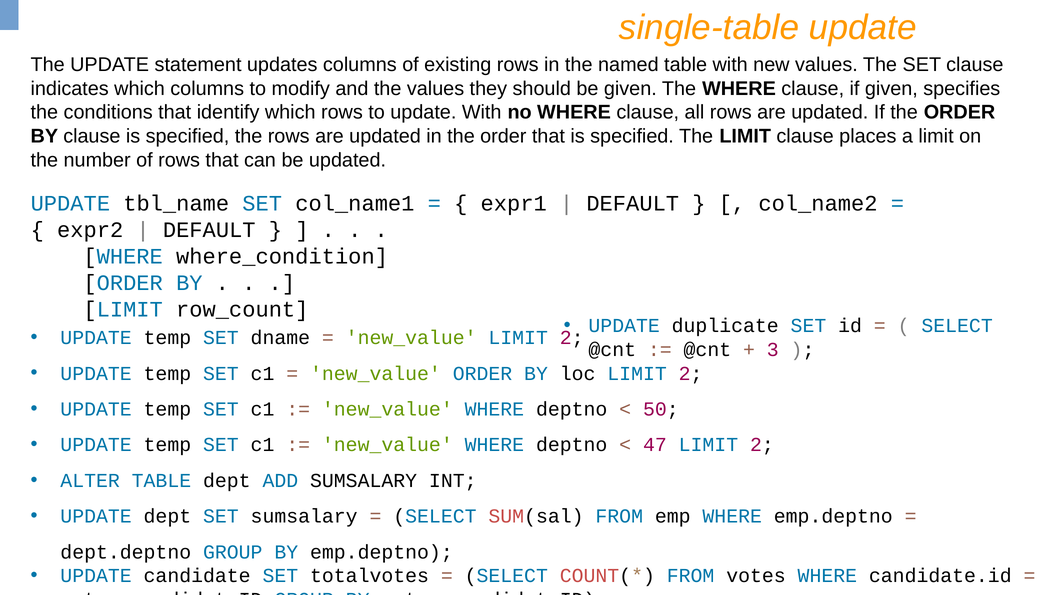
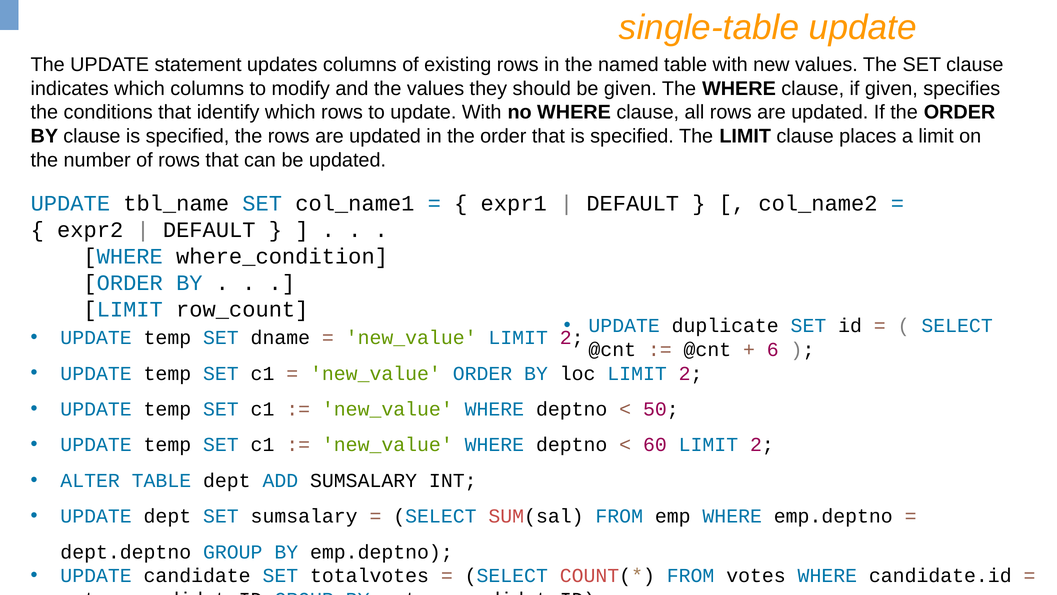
3: 3 -> 6
47: 47 -> 60
